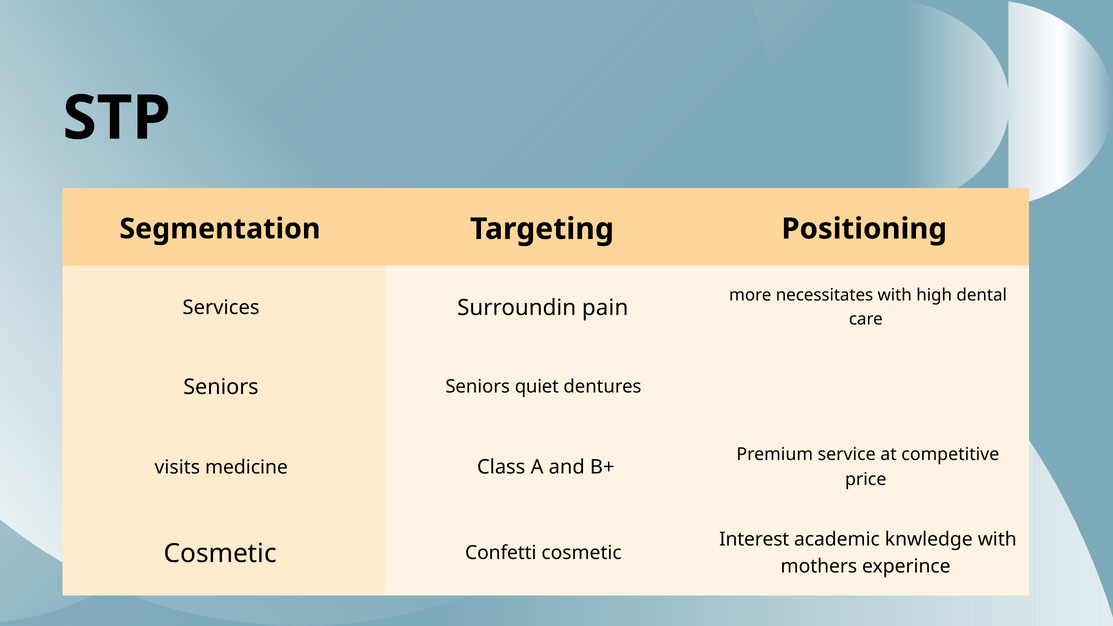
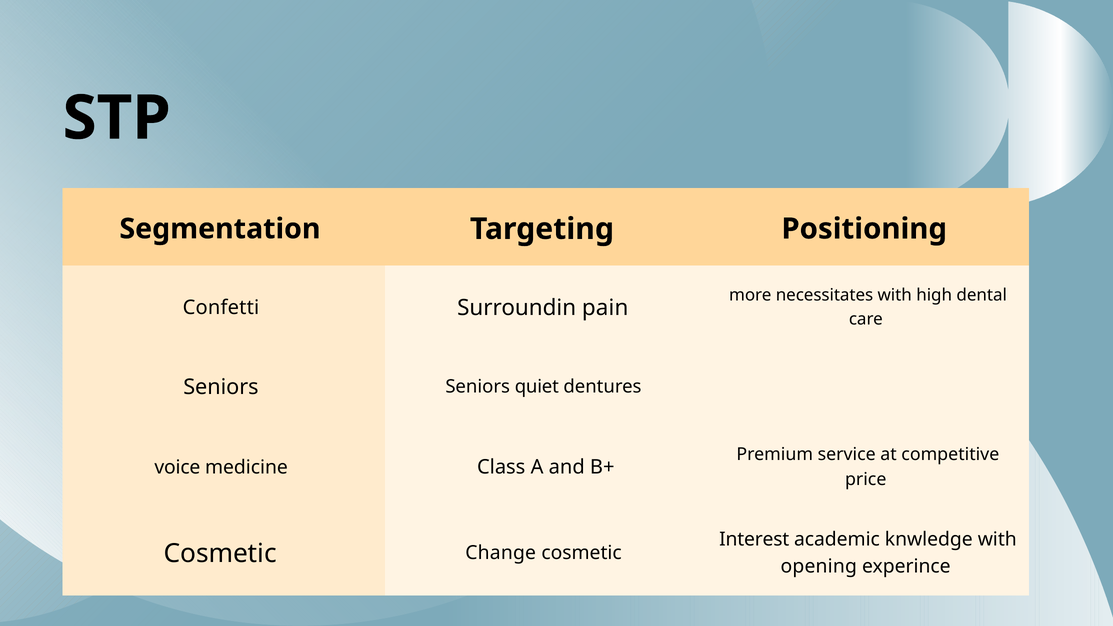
Services: Services -> Confetti
visits: visits -> voice
Confetti: Confetti -> Change
mothers: mothers -> opening
